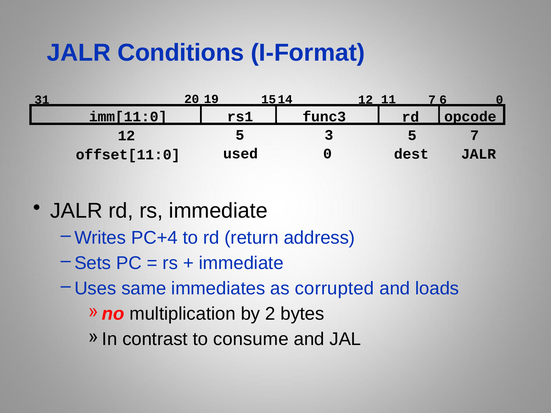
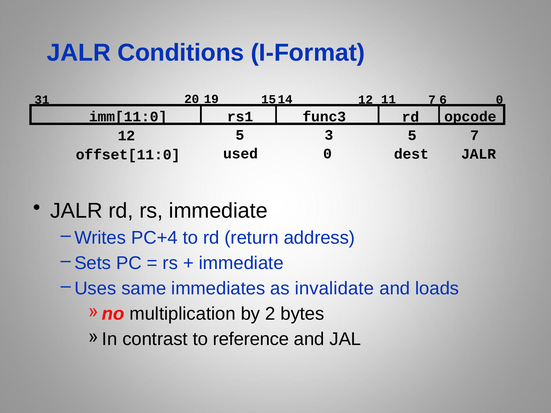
corrupted: corrupted -> invalidate
consume: consume -> reference
